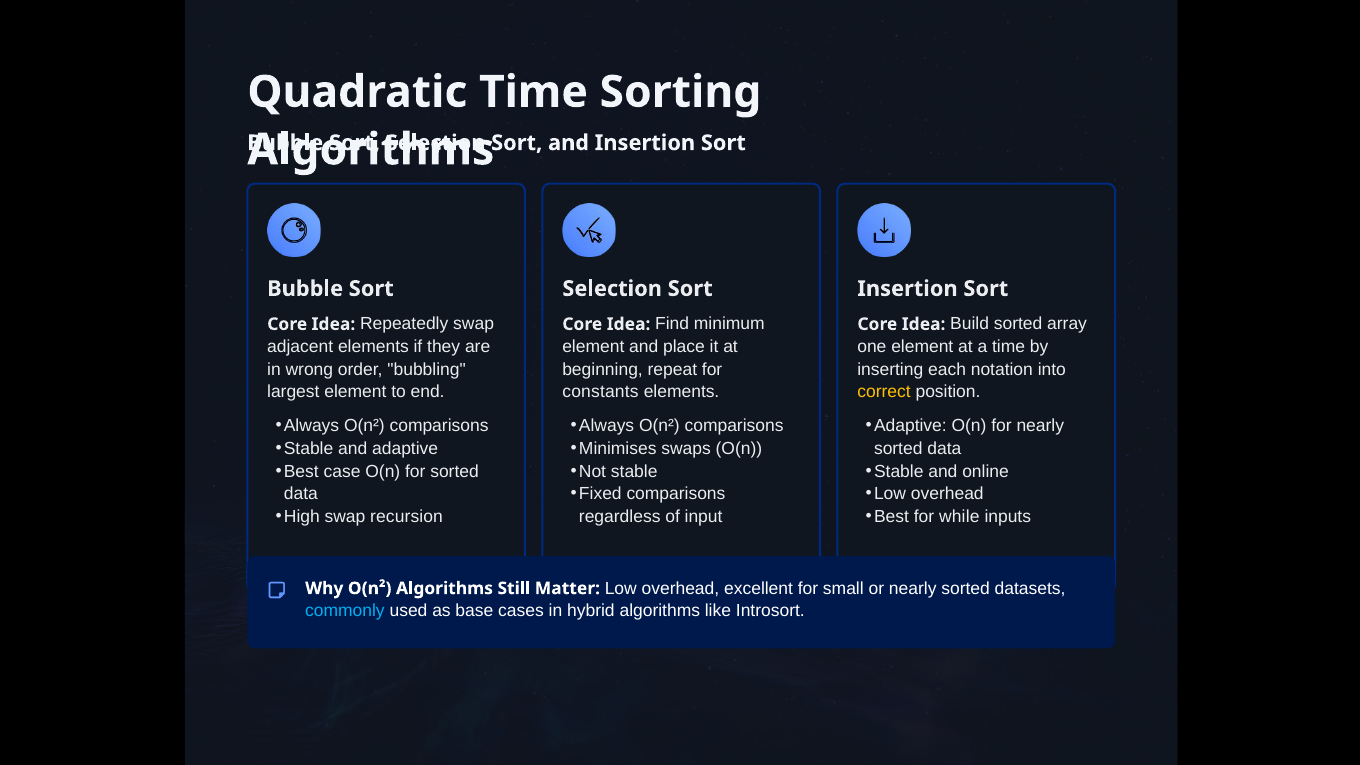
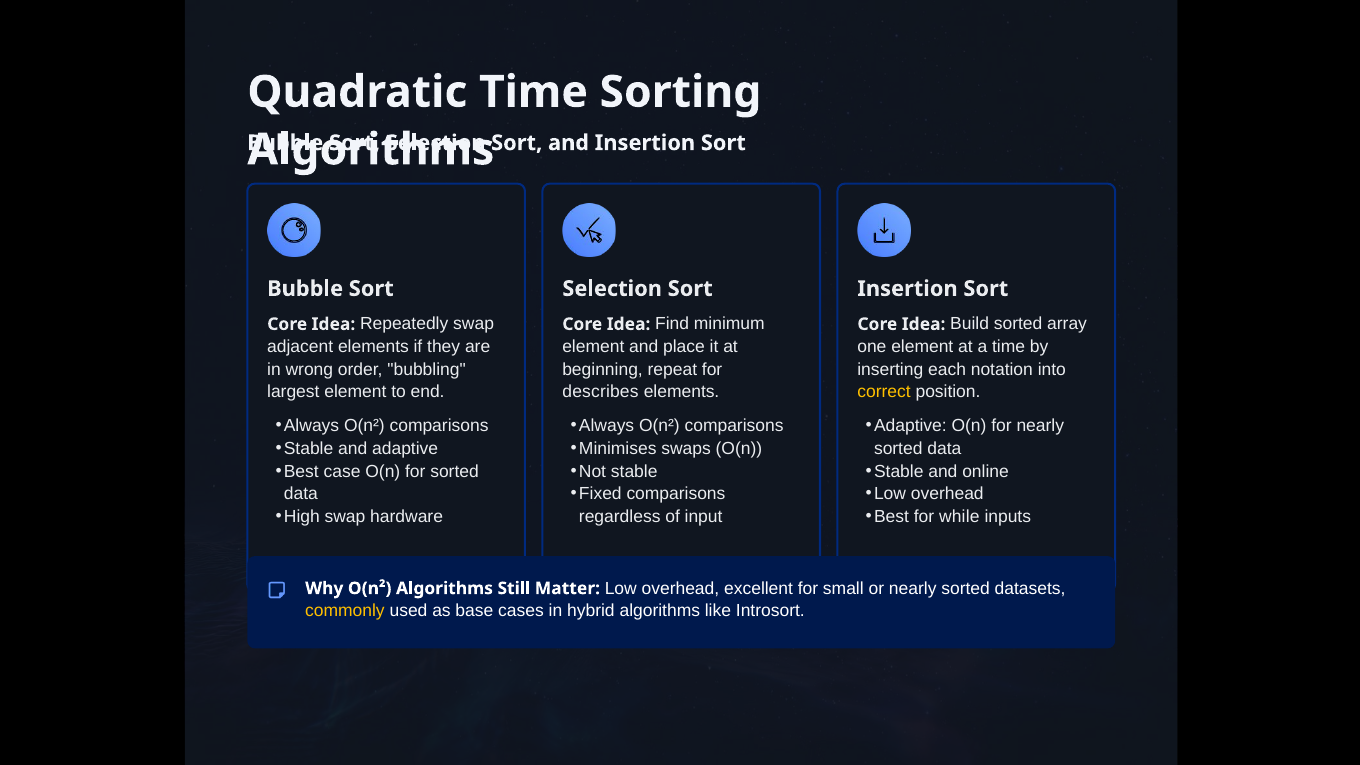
constants: constants -> describes
recursion: recursion -> hardware
commonly colour: light blue -> yellow
